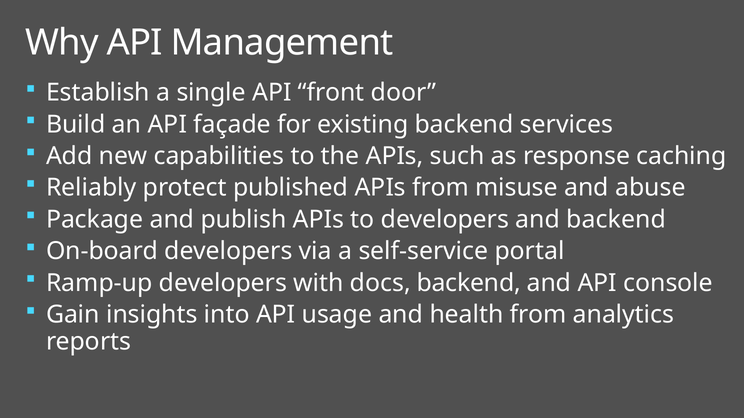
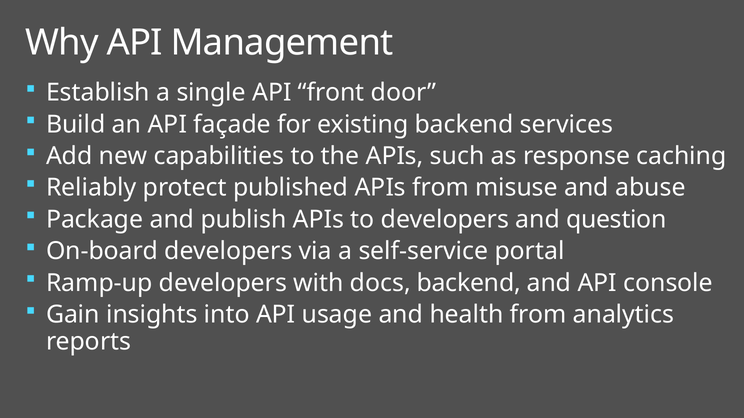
and backend: backend -> question
